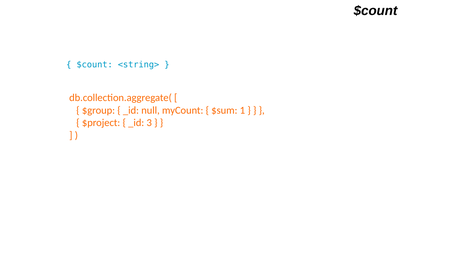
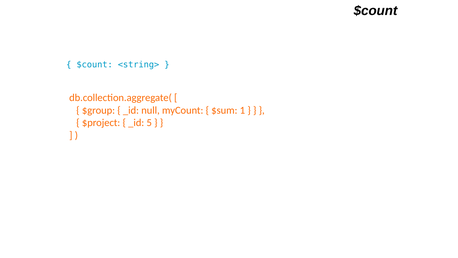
3: 3 -> 5
